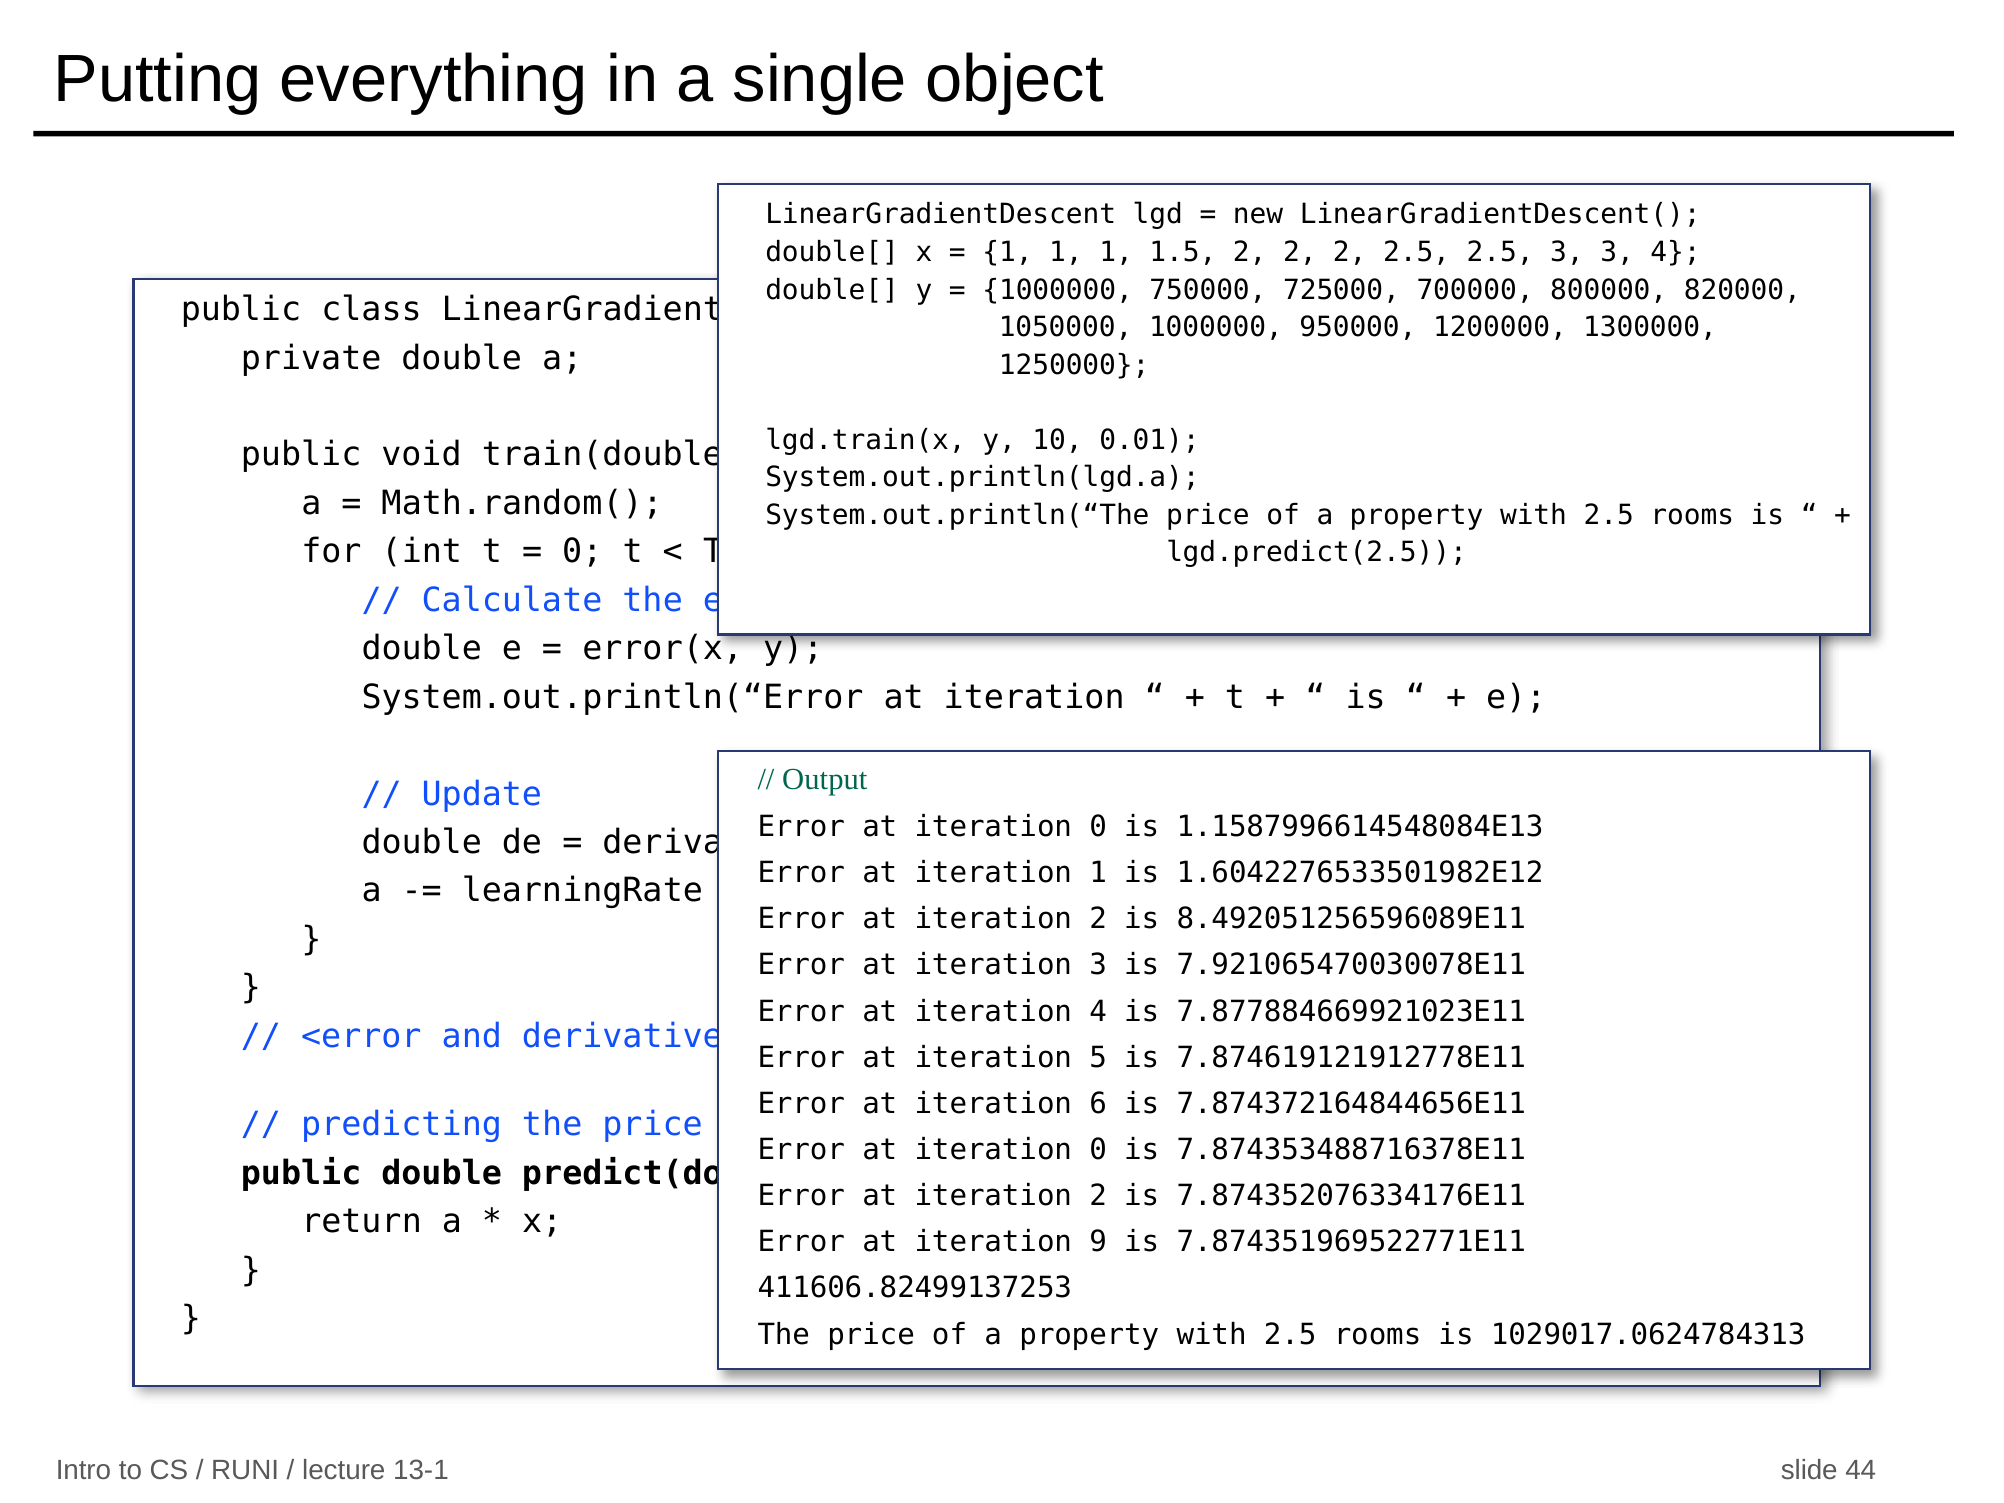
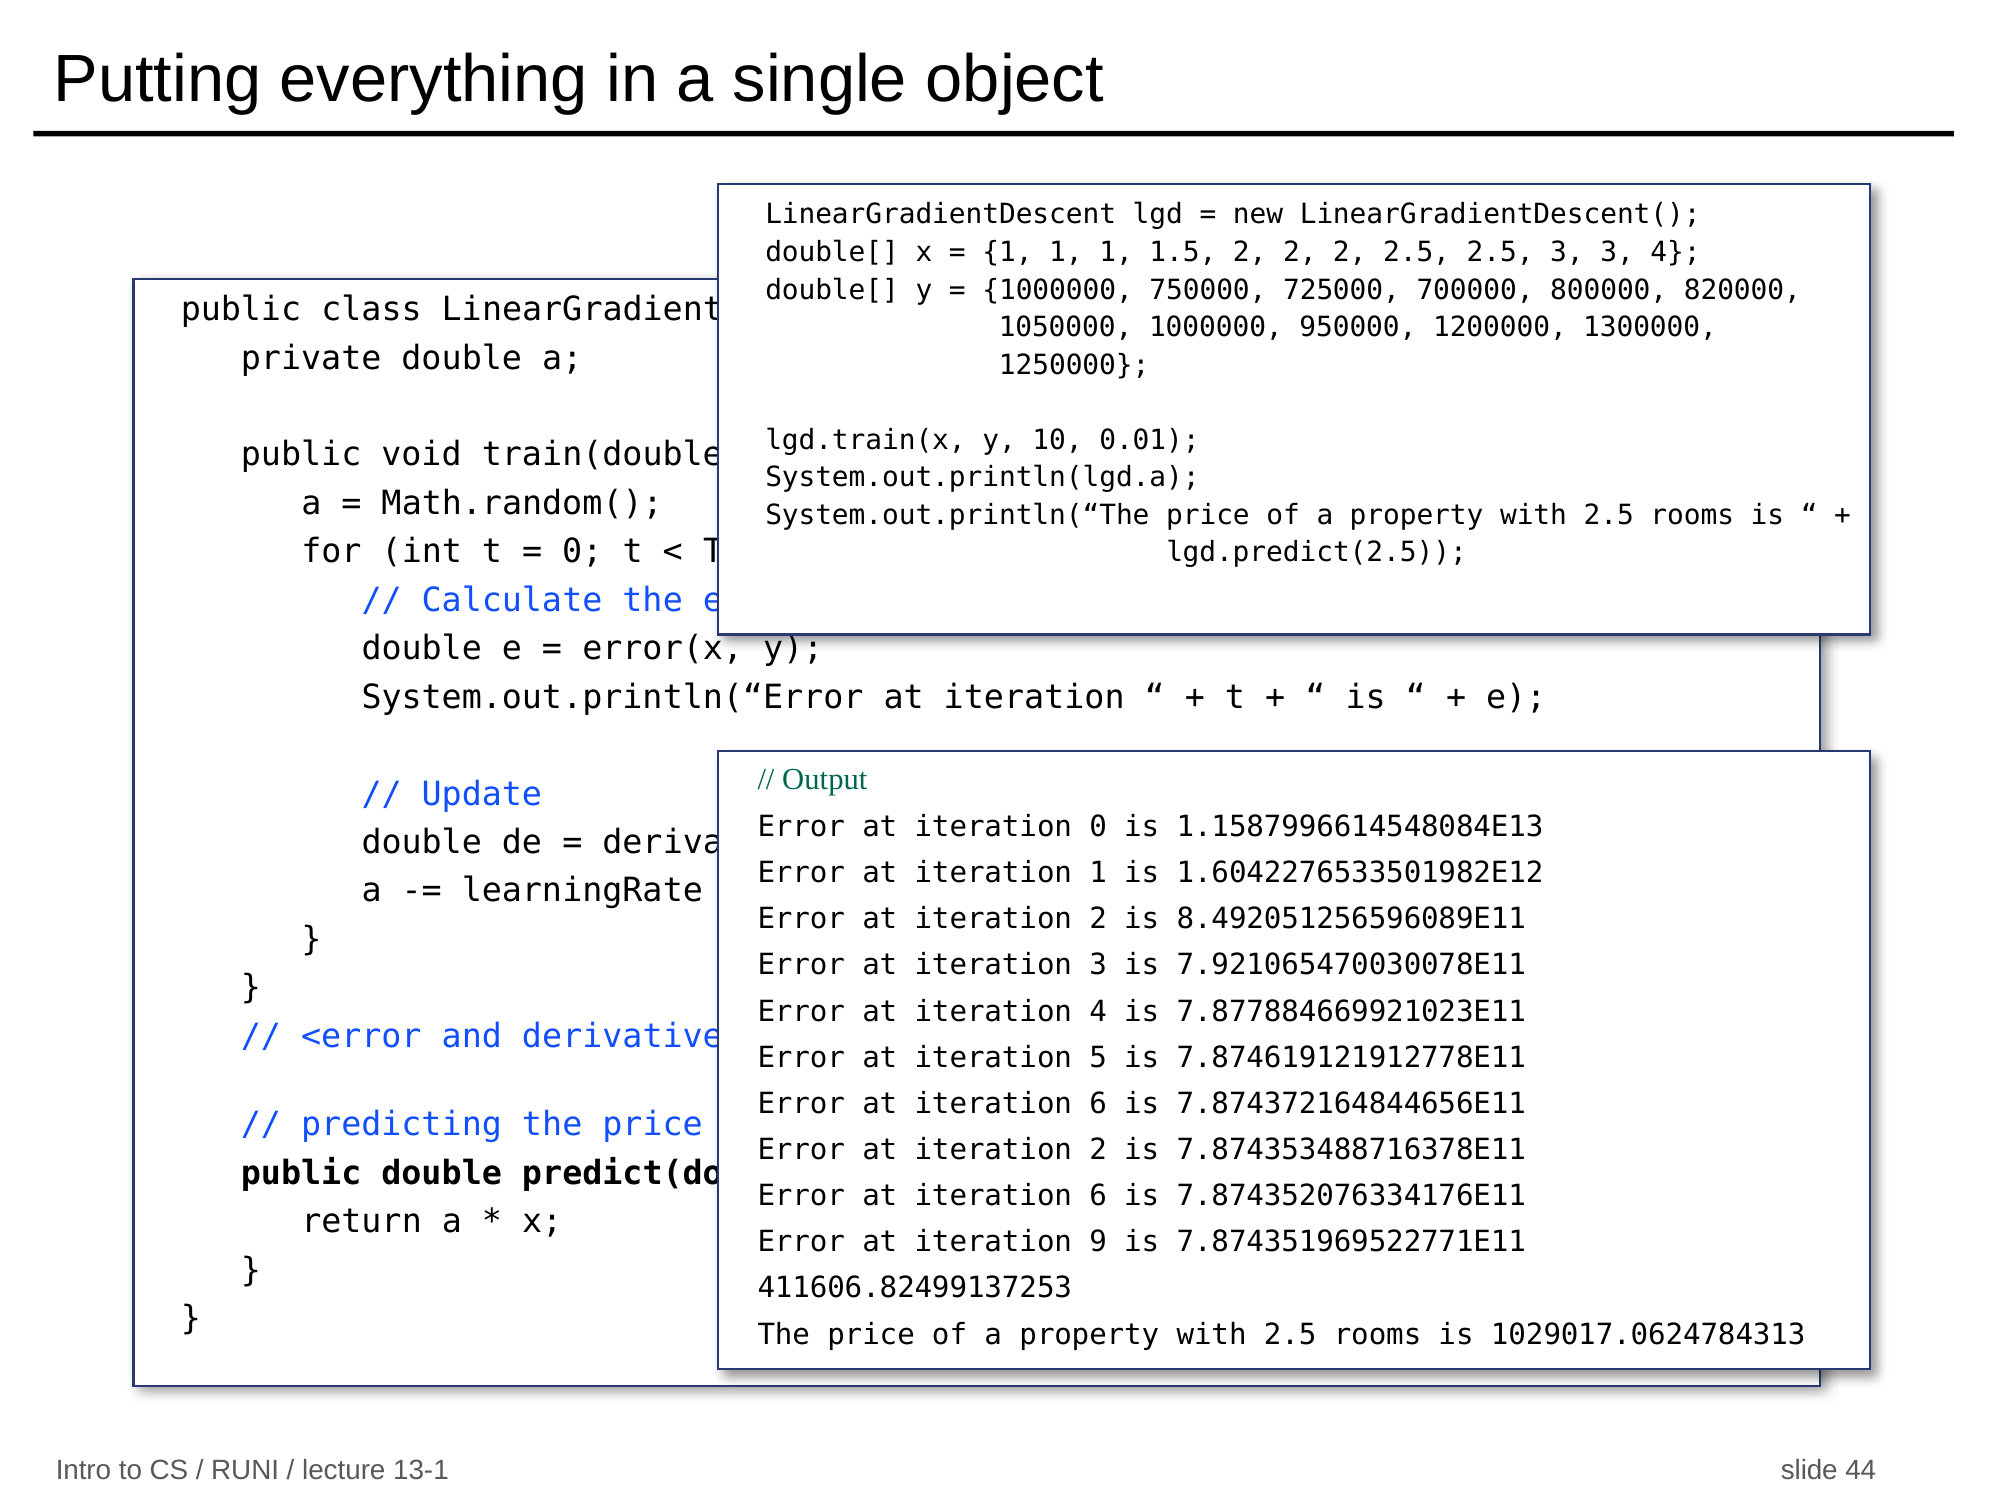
0 at (1098, 1150): 0 -> 2
2 at (1098, 1196): 2 -> 6
